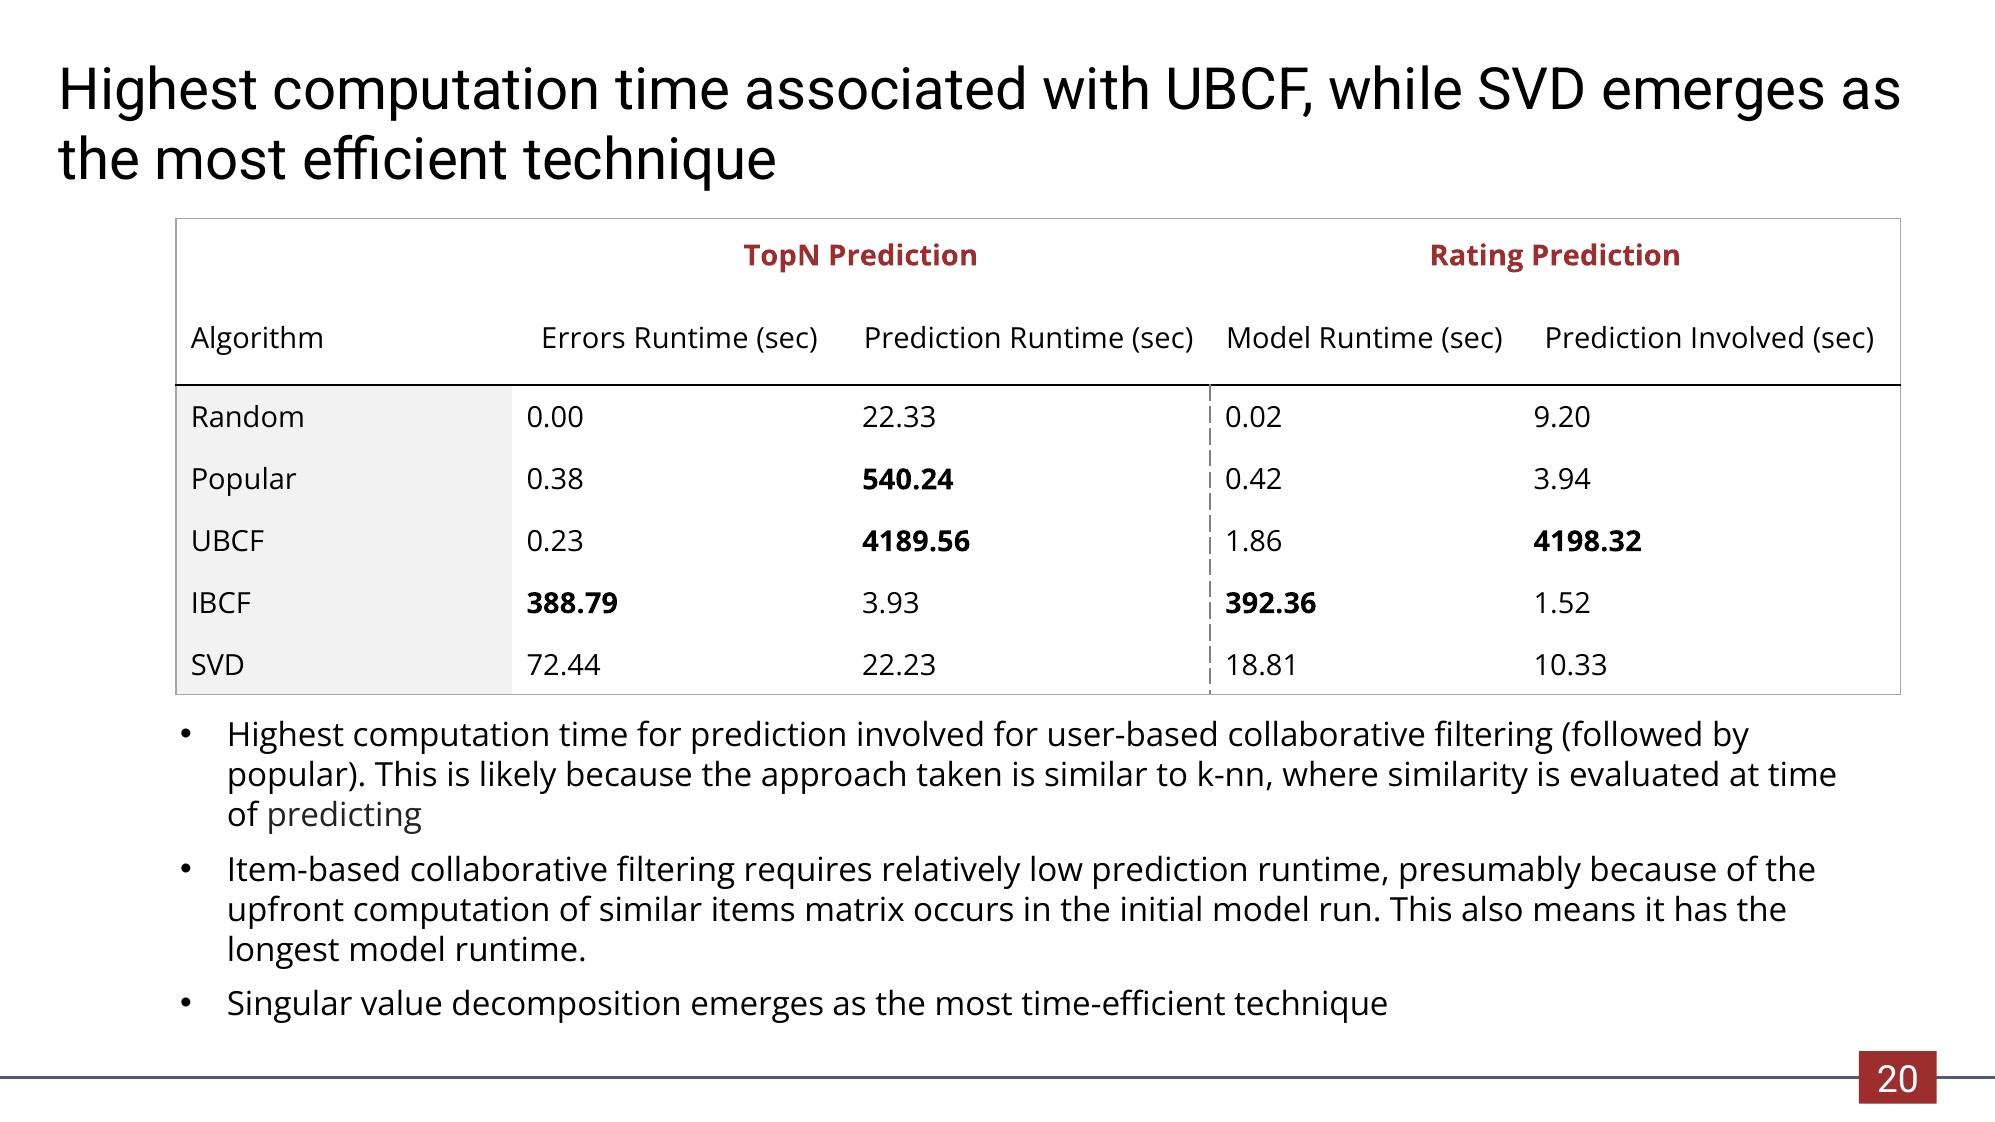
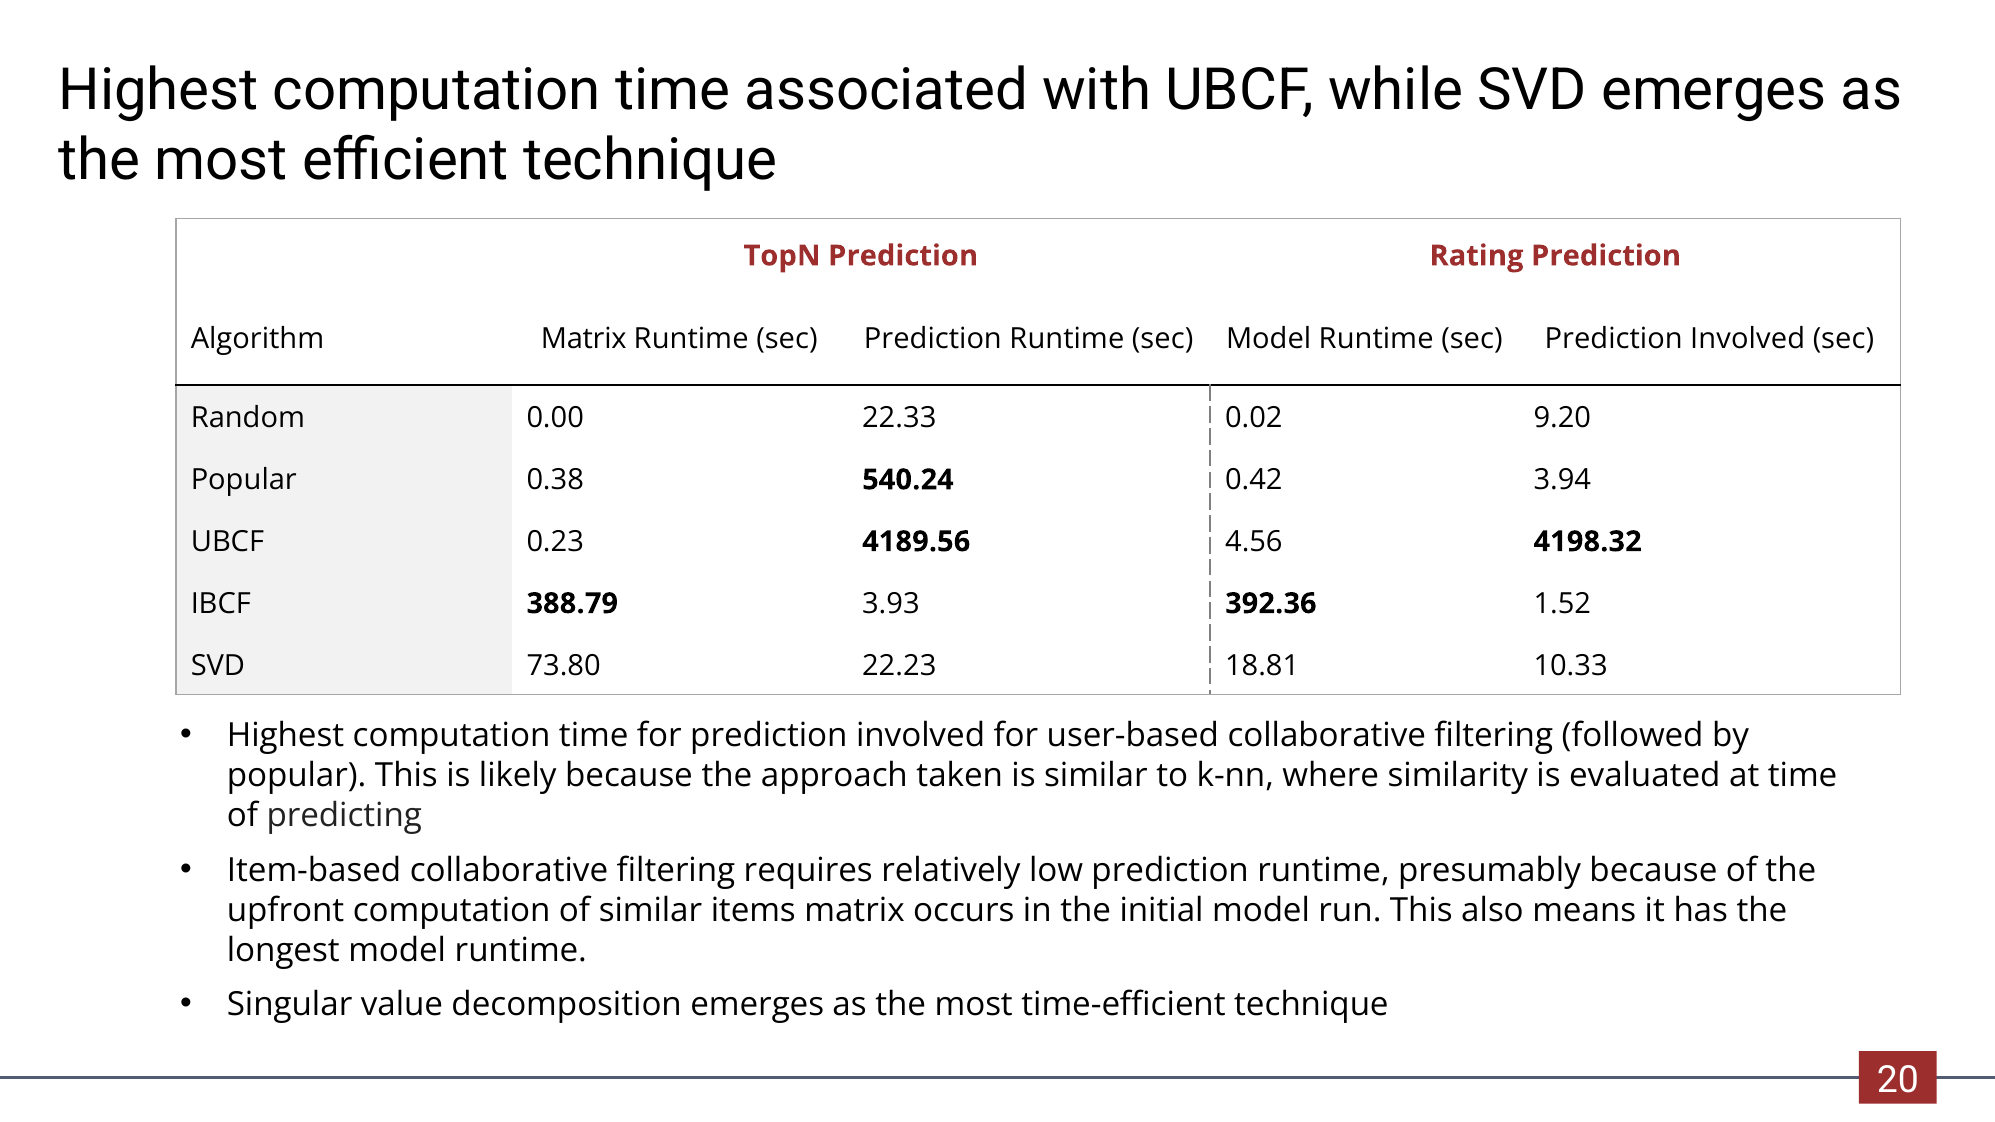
Algorithm Errors: Errors -> Matrix
1.86: 1.86 -> 4.56
72.44: 72.44 -> 73.80
